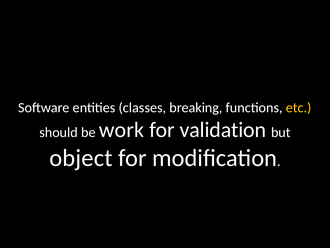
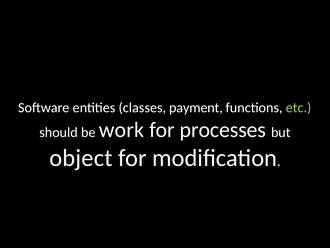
breaking: breaking -> payment
etc colour: yellow -> light green
validation: validation -> processes
